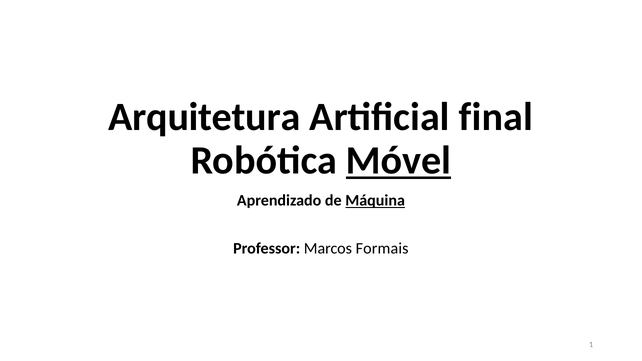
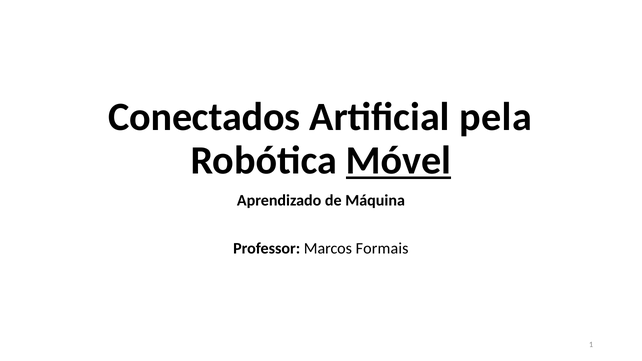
Arquitetura: Arquitetura -> Conectados
final: final -> pela
Máquina underline: present -> none
